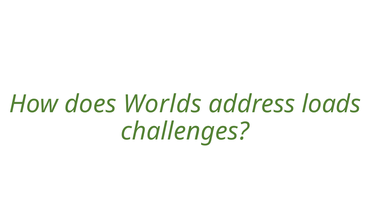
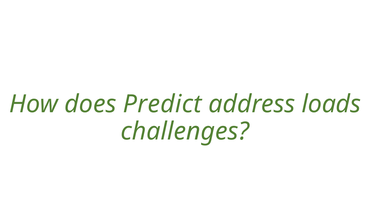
Worlds: Worlds -> Predict
